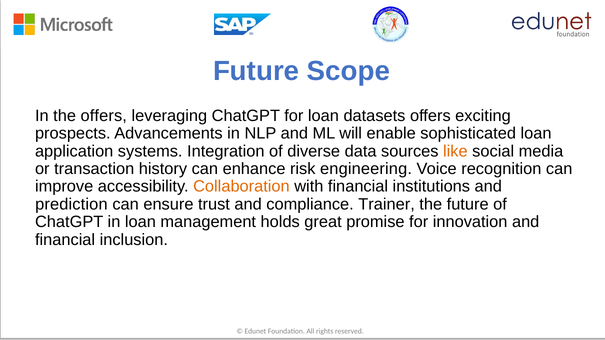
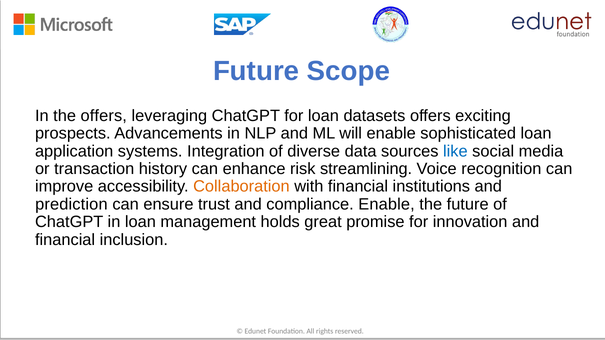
like colour: orange -> blue
engineering: engineering -> streamlining
compliance Trainer: Trainer -> Enable
